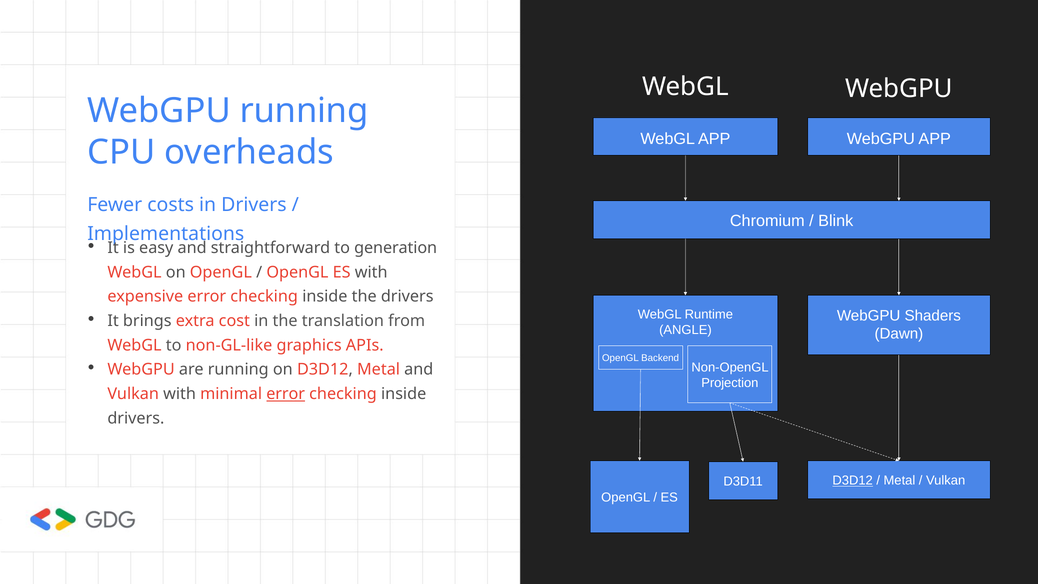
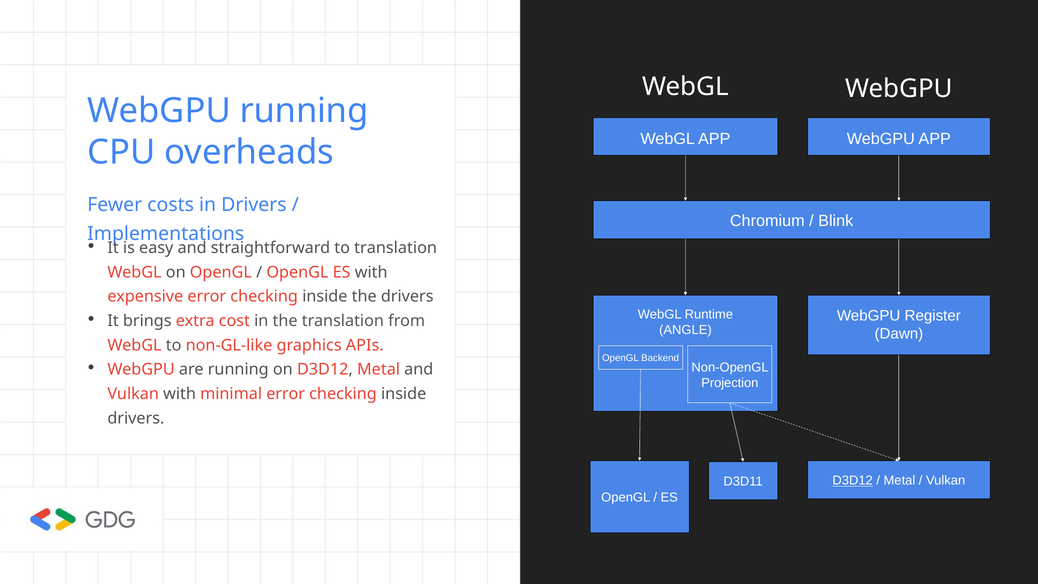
to generation: generation -> translation
Shaders: Shaders -> Register
error at (286, 394) underline: present -> none
